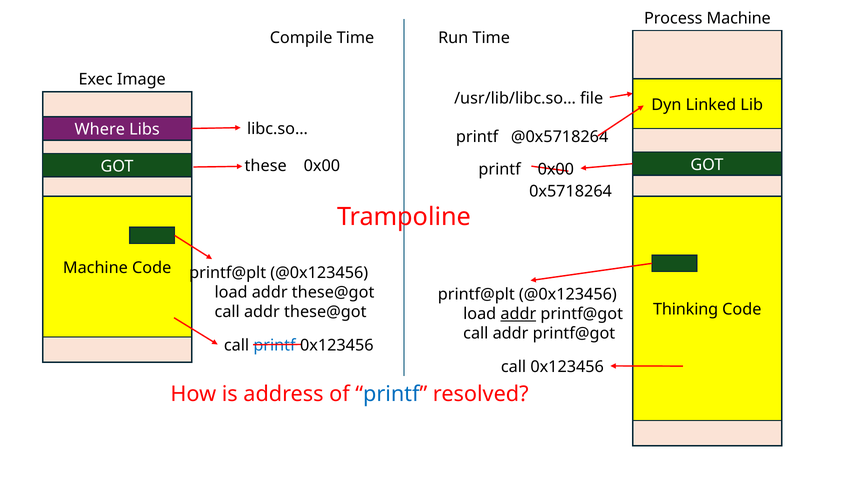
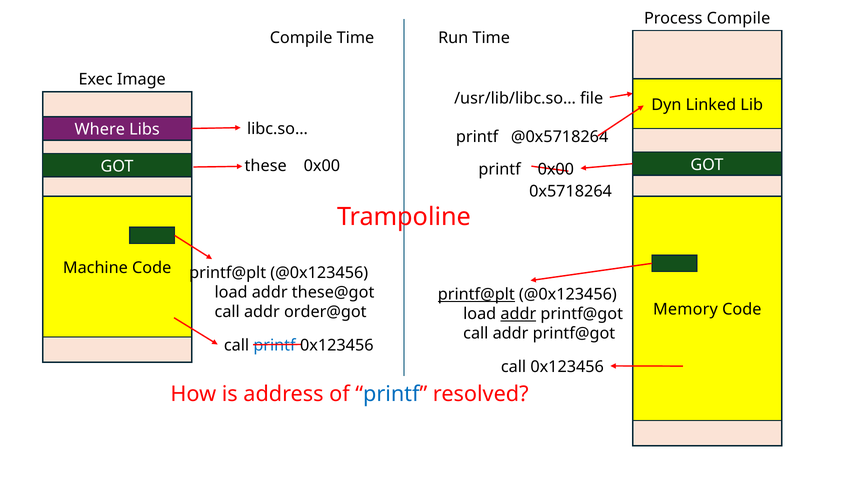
Process Machine: Machine -> Compile
printf@plt at (476, 295) underline: none -> present
Thinking: Thinking -> Memory
call addr these@got: these@got -> order@got
